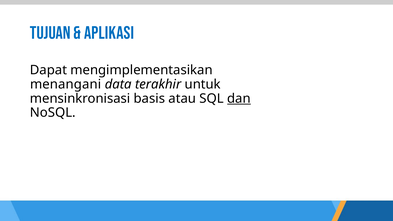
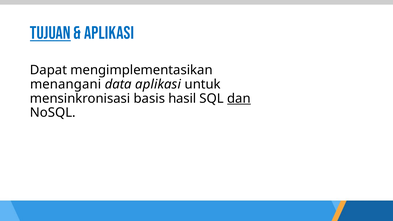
Tujuan underline: none -> present
data terakhir: terakhir -> aplikasi
atau: atau -> hasil
